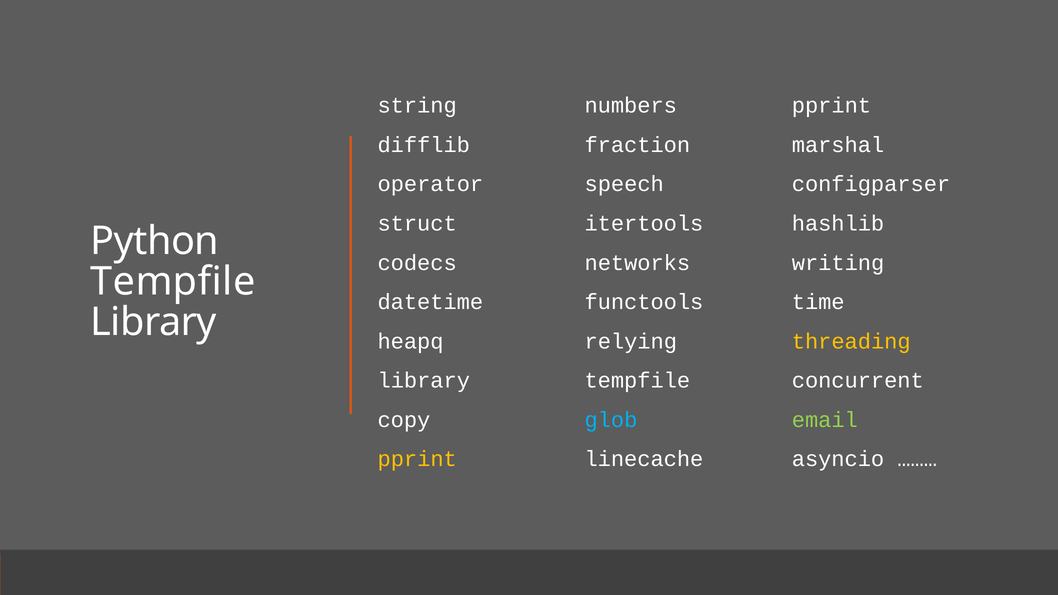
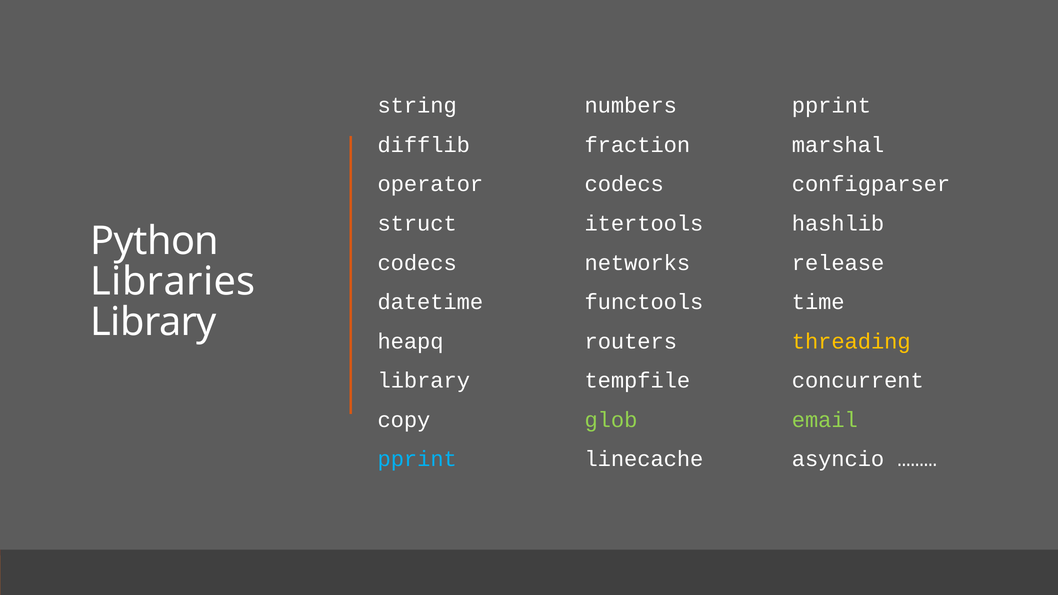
speech at (624, 184): speech -> codecs
writing: writing -> release
Tempfile at (173, 282): Tempfile -> Libraries
relying: relying -> routers
glob colour: light blue -> light green
pprint at (417, 459) colour: yellow -> light blue
